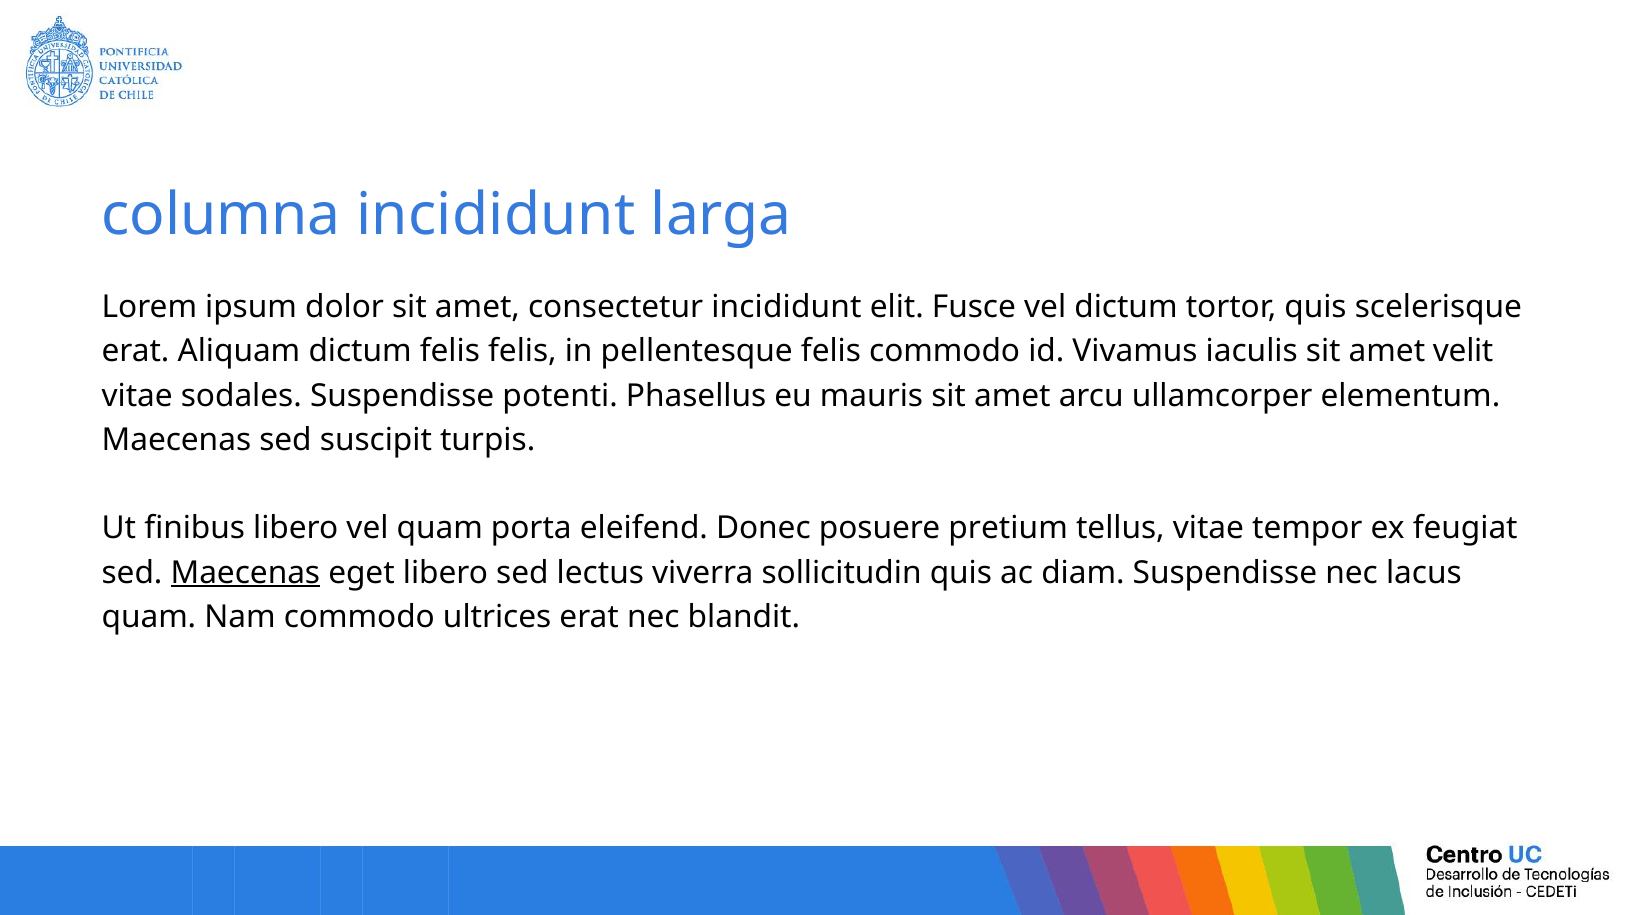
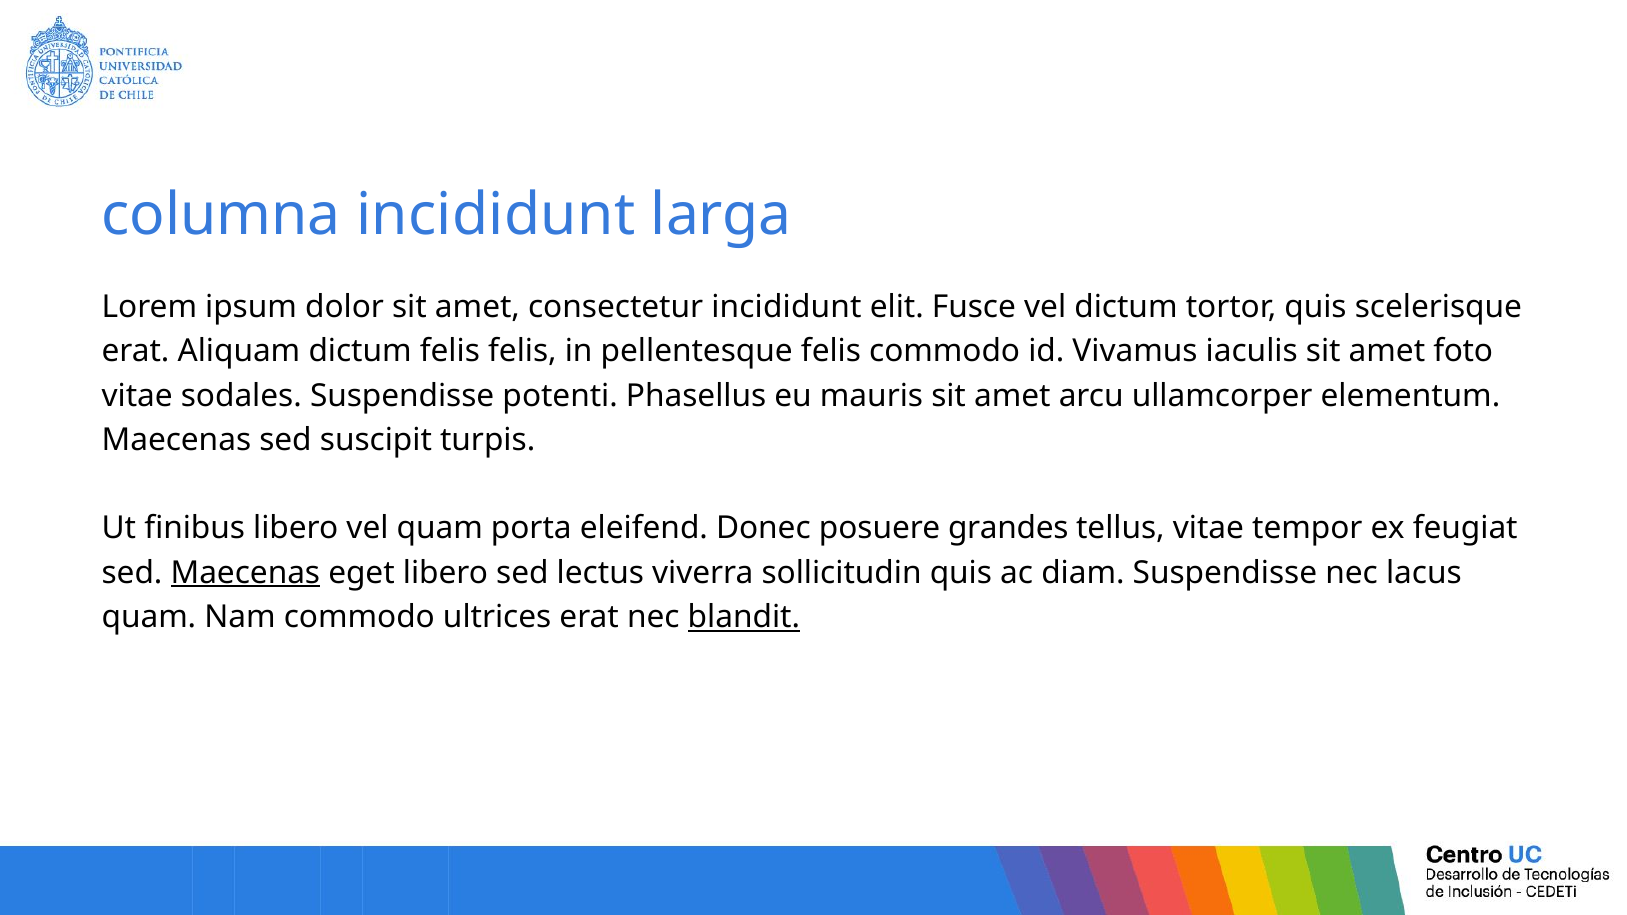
velit: velit -> foto
pretium: pretium -> grandes
blandit underline: none -> present
